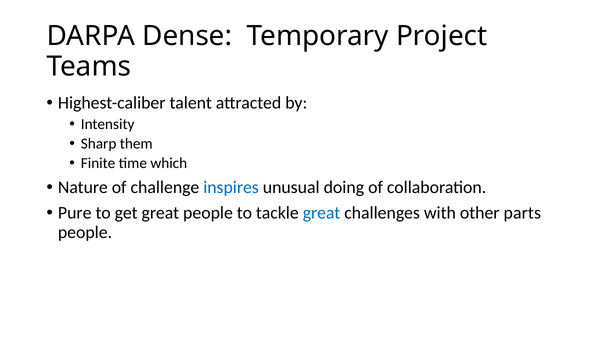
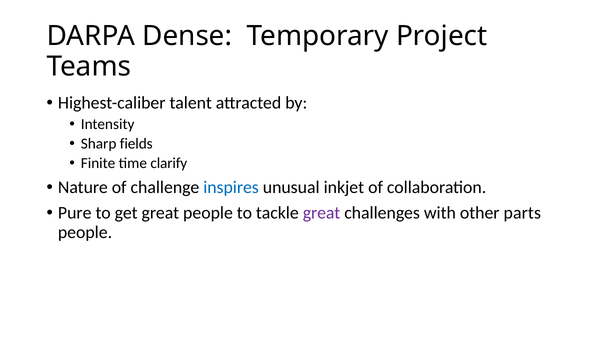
them: them -> fields
which: which -> clarify
doing: doing -> inkjet
great at (322, 213) colour: blue -> purple
